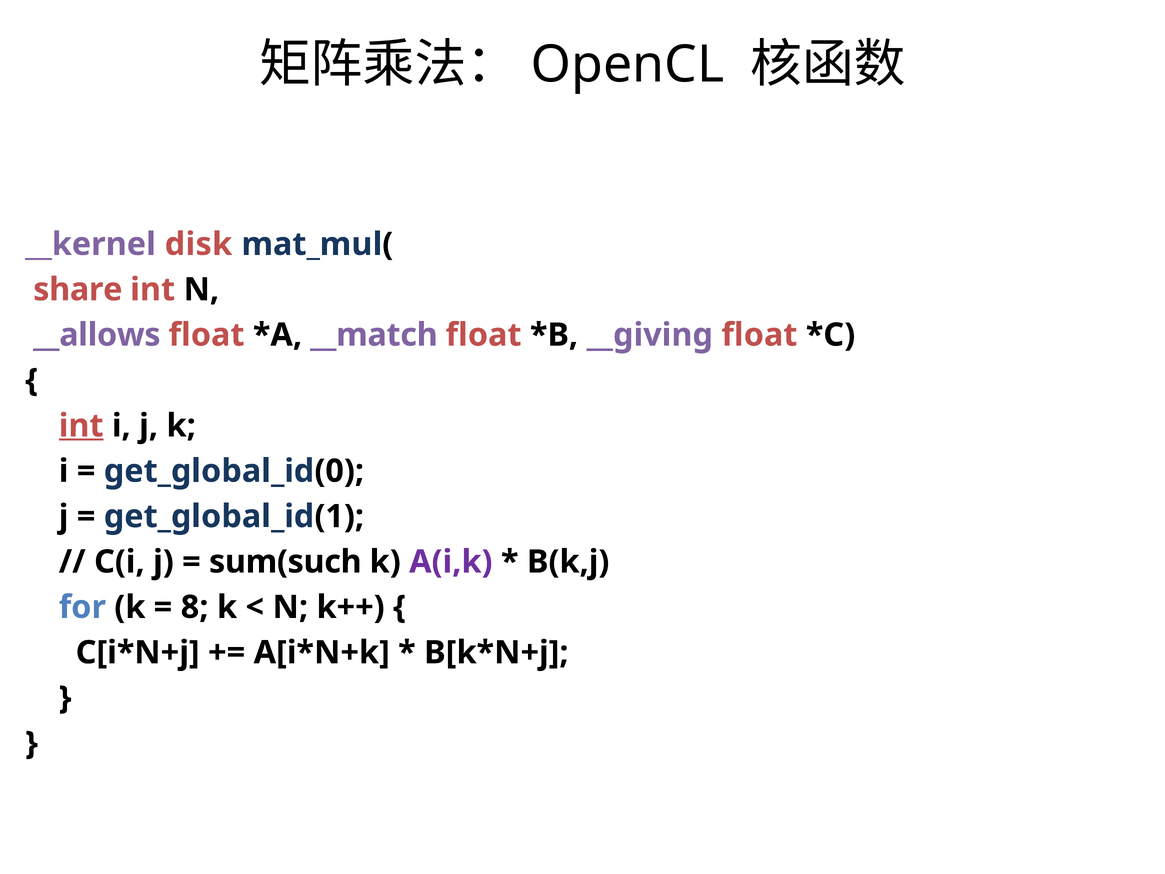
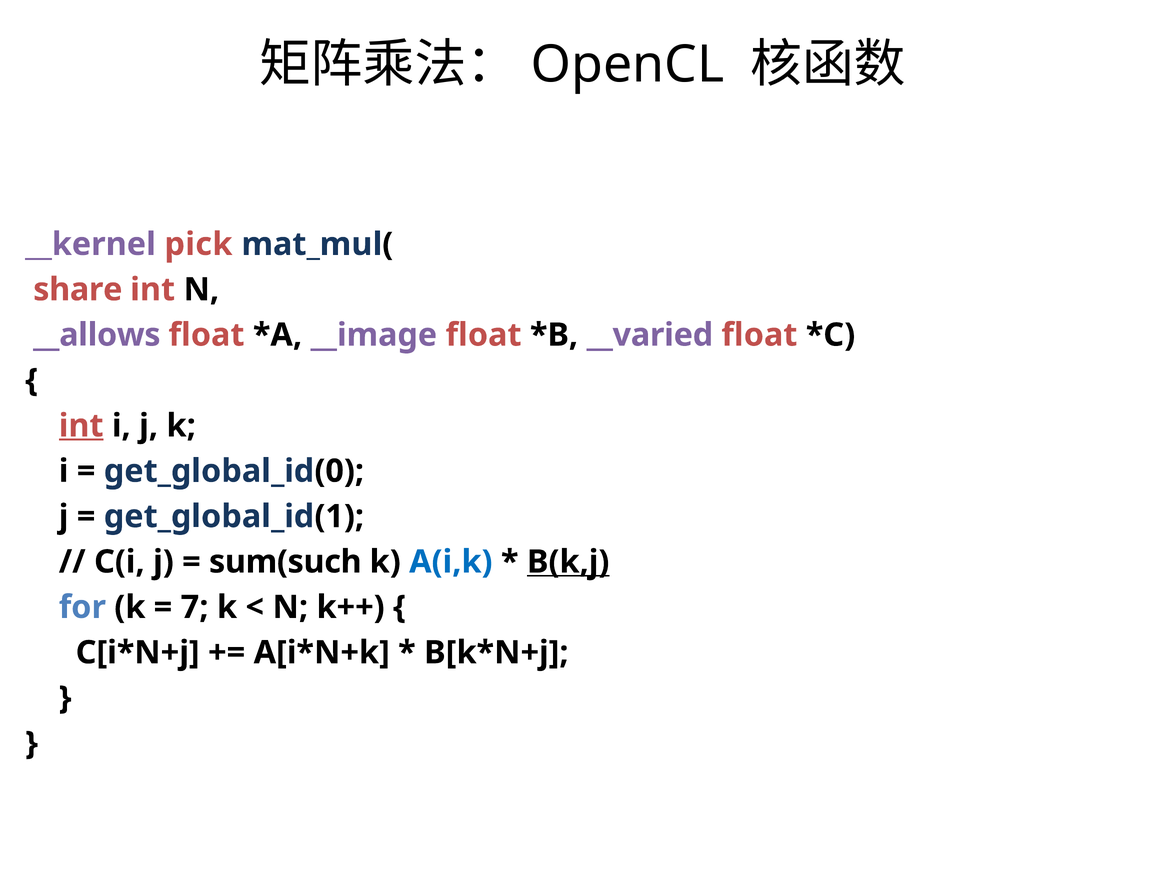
disk: disk -> pick
__match: __match -> __image
__giving: __giving -> __varied
A(i,k colour: purple -> blue
B(k,j underline: none -> present
8: 8 -> 7
